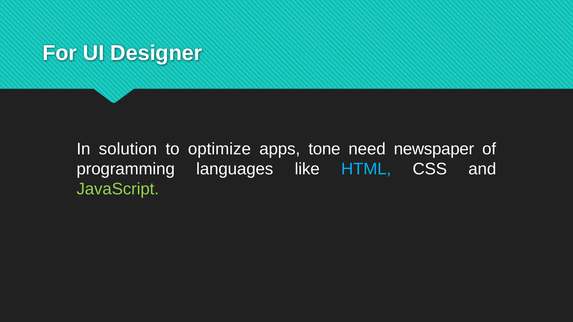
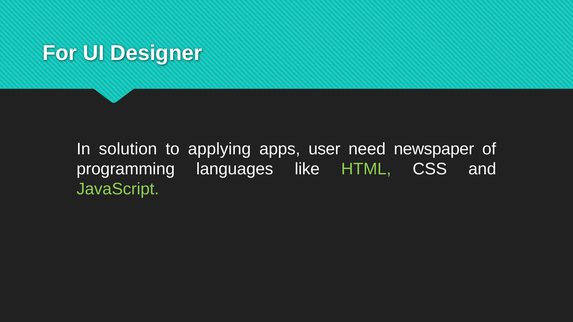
optimize: optimize -> applying
tone: tone -> user
HTML colour: light blue -> light green
